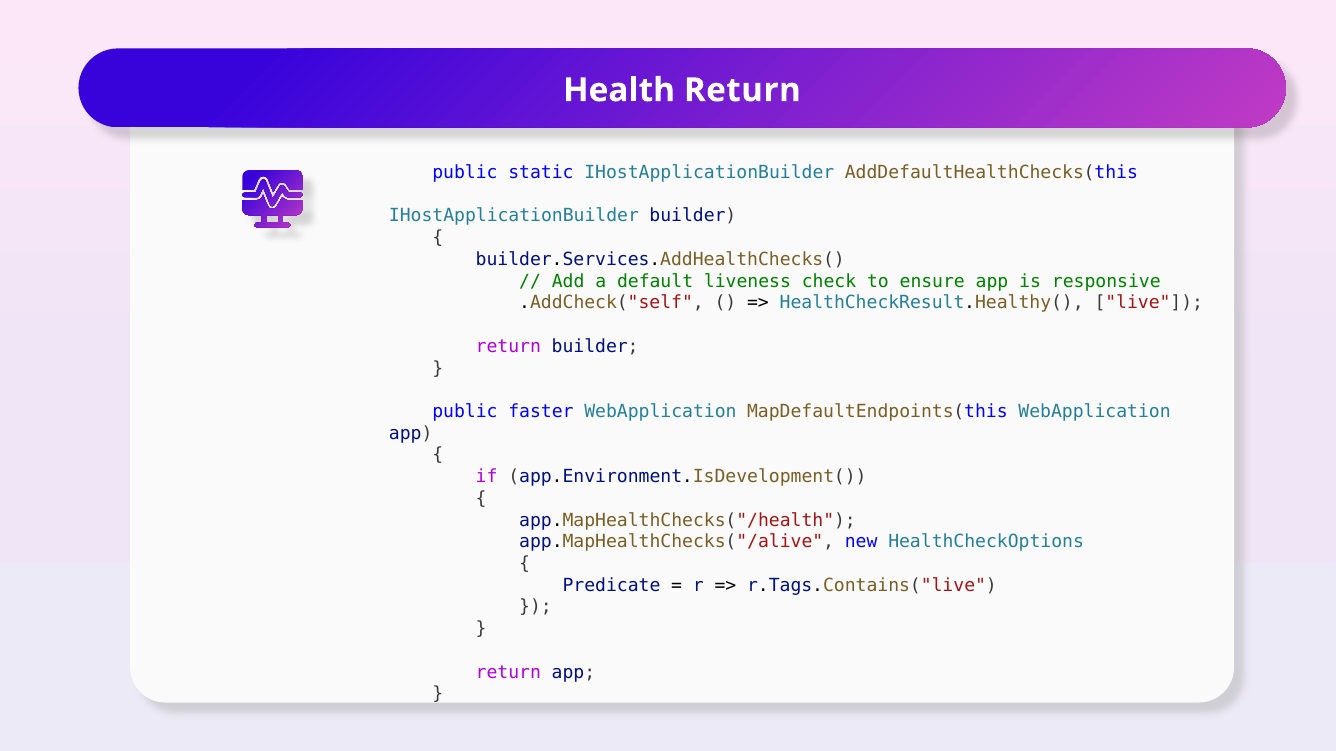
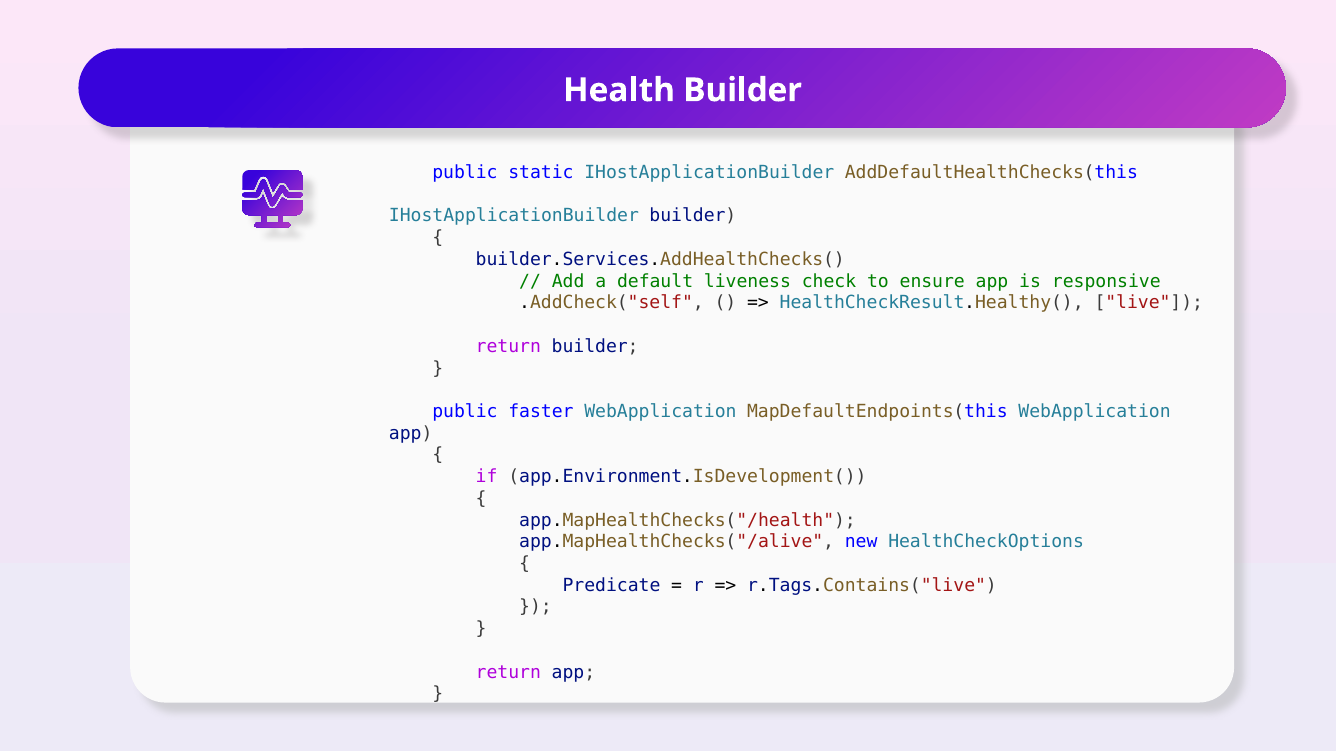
Health Return: Return -> Builder
